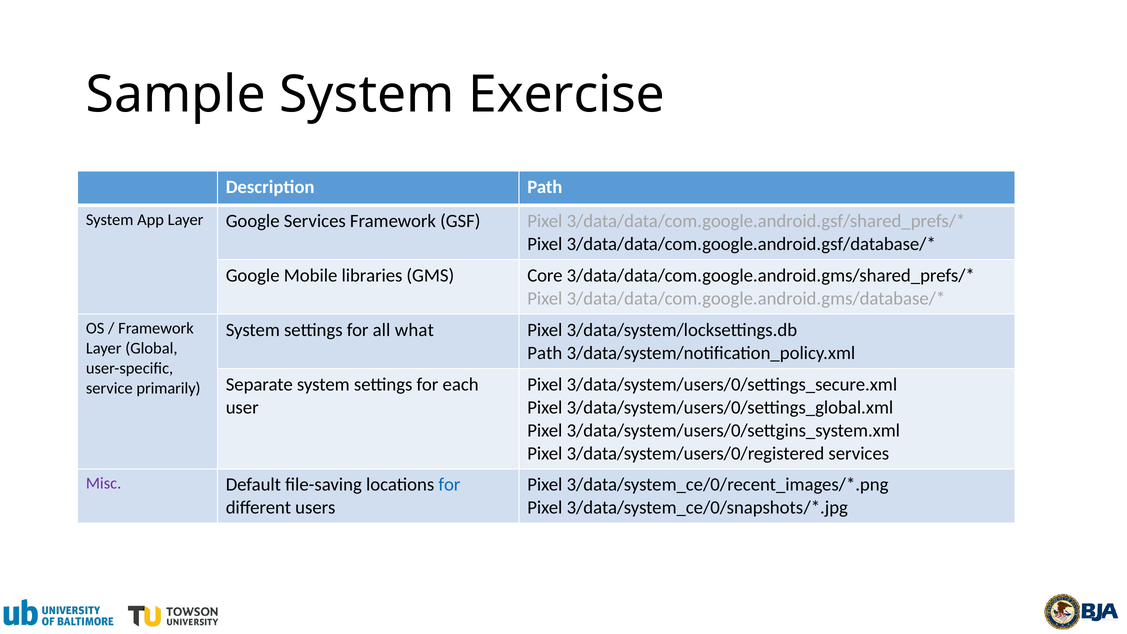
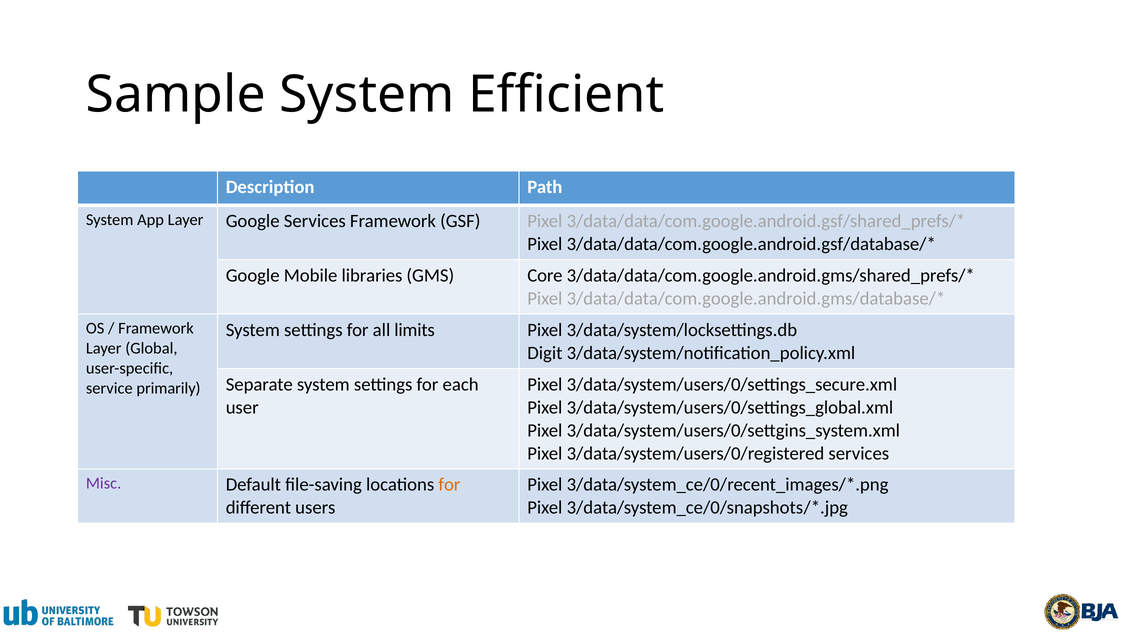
Exercise: Exercise -> Efficient
what: what -> limits
Path at (545, 353): Path -> Digit
for at (449, 485) colour: blue -> orange
